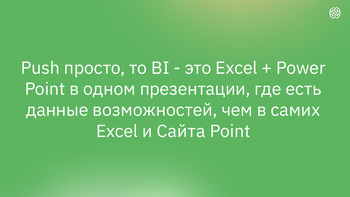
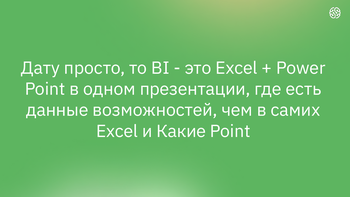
Push: Push -> Дату
Сайта: Сайта -> Какие
